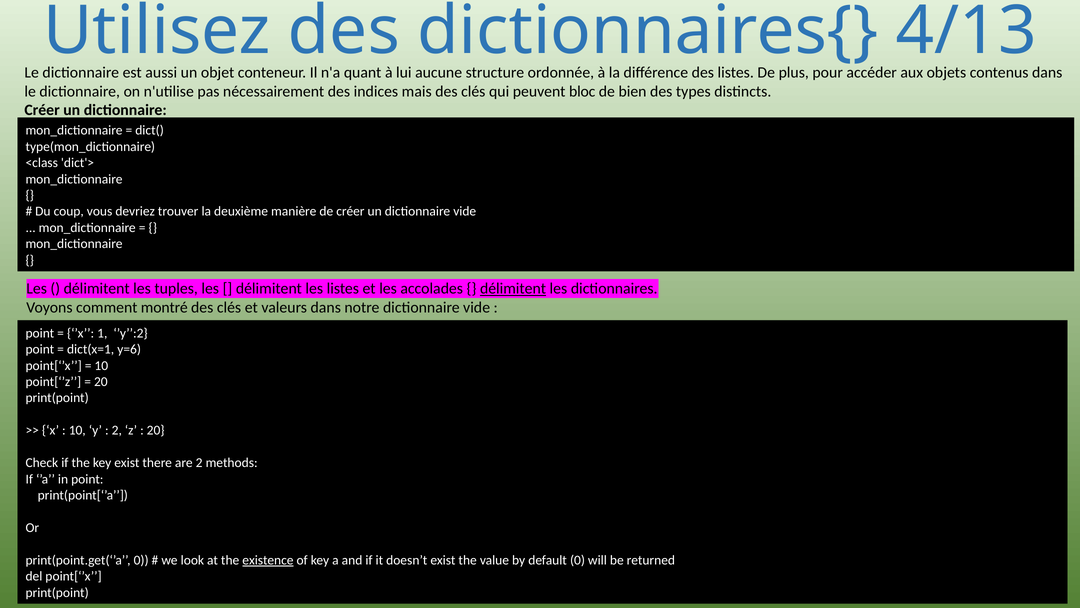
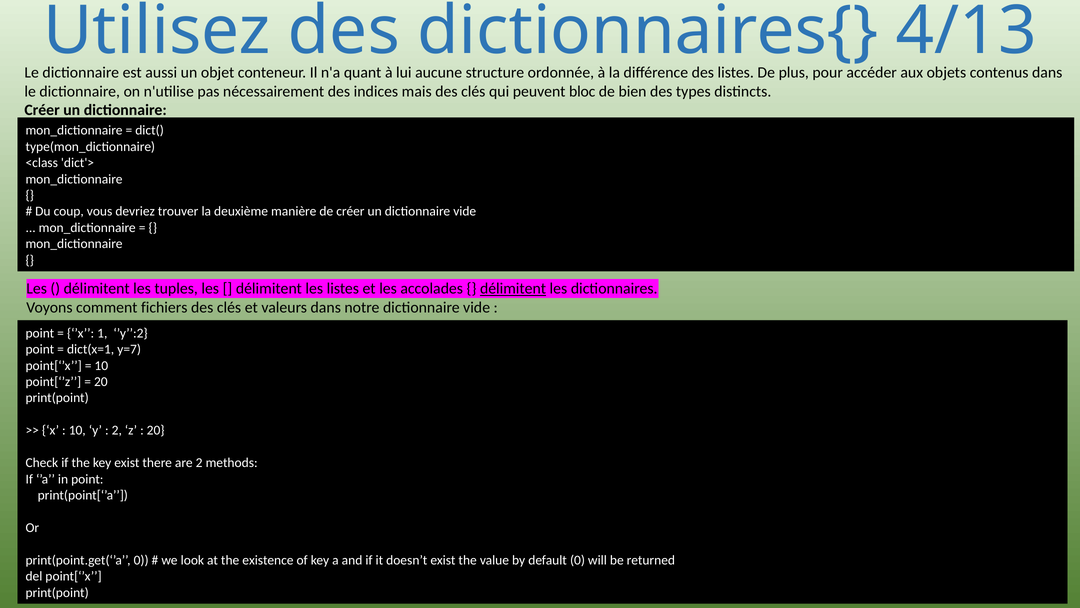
montré: montré -> fichiers
y=6: y=6 -> y=7
existence underline: present -> none
